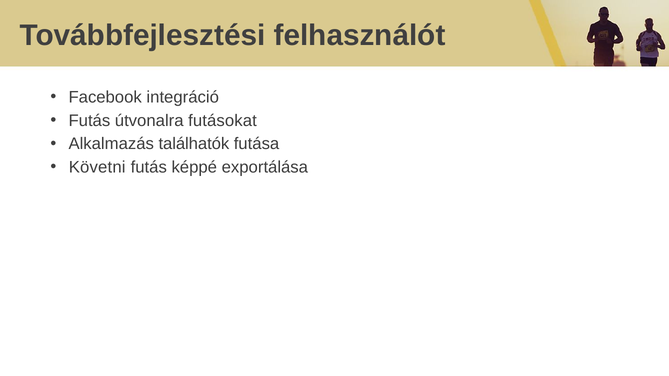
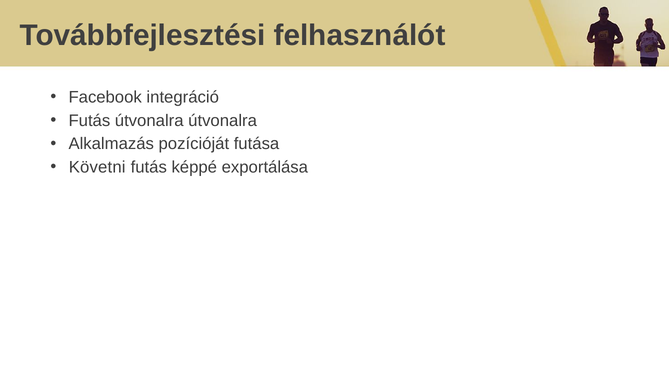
útvonalra futásokat: futásokat -> útvonalra
találhatók: találhatók -> pozícióját
